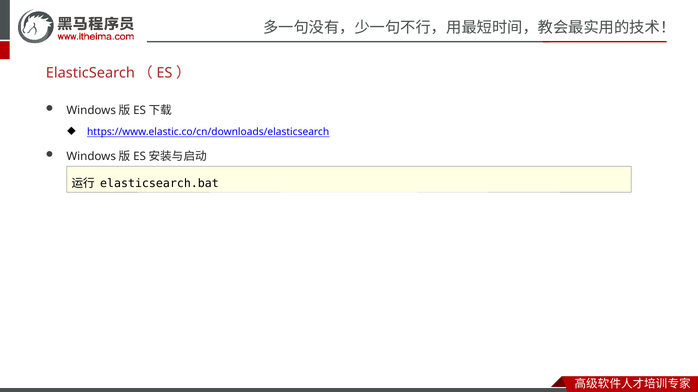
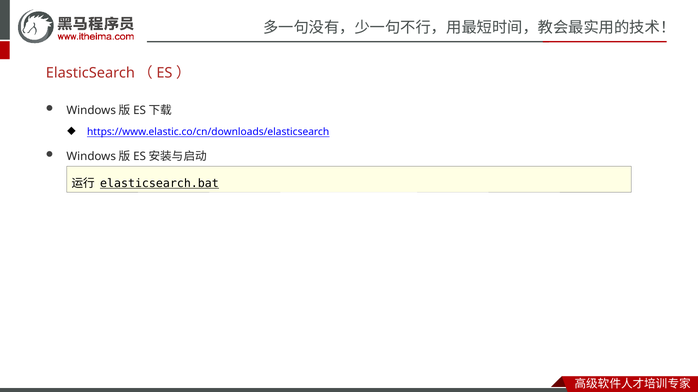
elasticsearch.bat underline: none -> present
